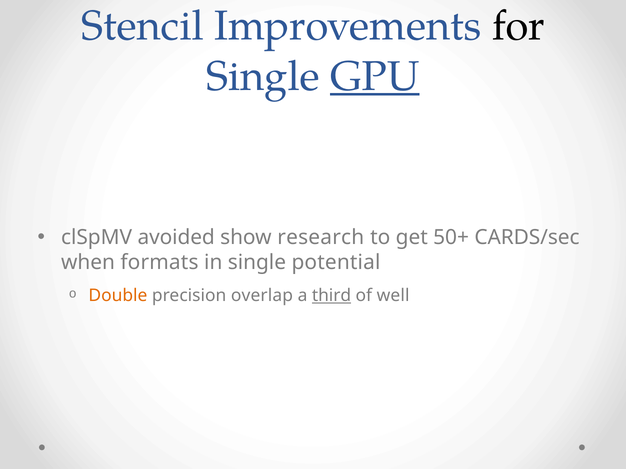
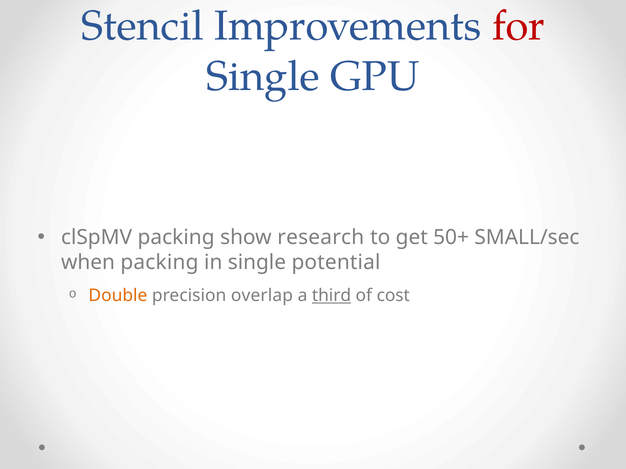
for colour: black -> red
GPU underline: present -> none
clSpMV avoided: avoided -> packing
CARDS/sec: CARDS/sec -> SMALL/sec
when formats: formats -> packing
well: well -> cost
